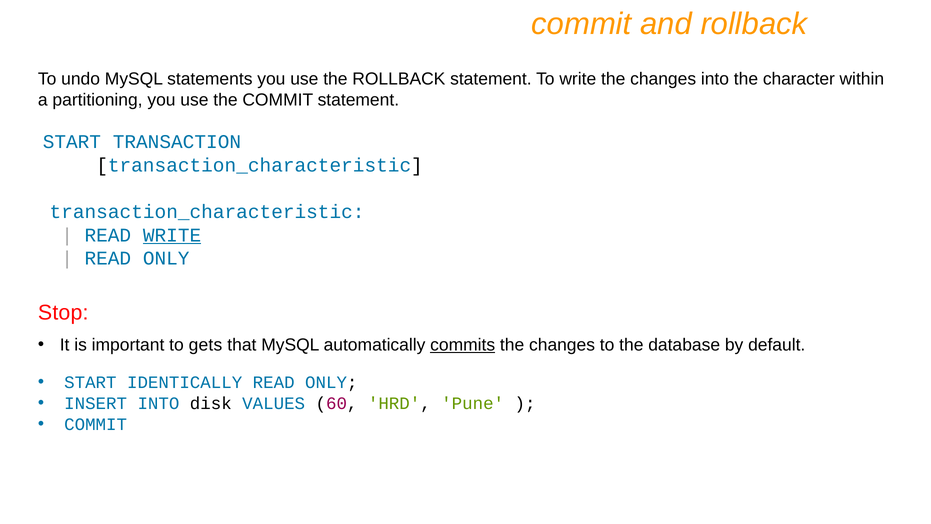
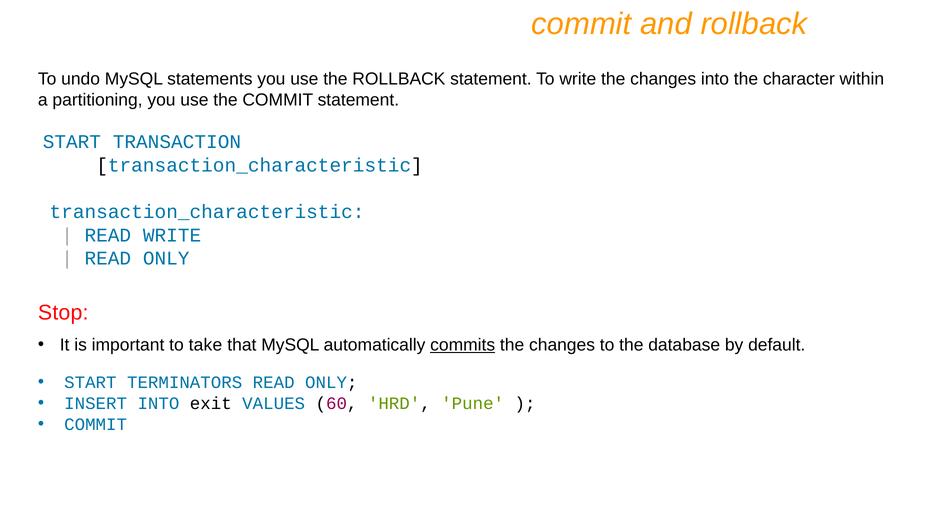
WRITE at (172, 235) underline: present -> none
gets: gets -> take
IDENTICALLY: IDENTICALLY -> TERMINATORS
disk: disk -> exit
